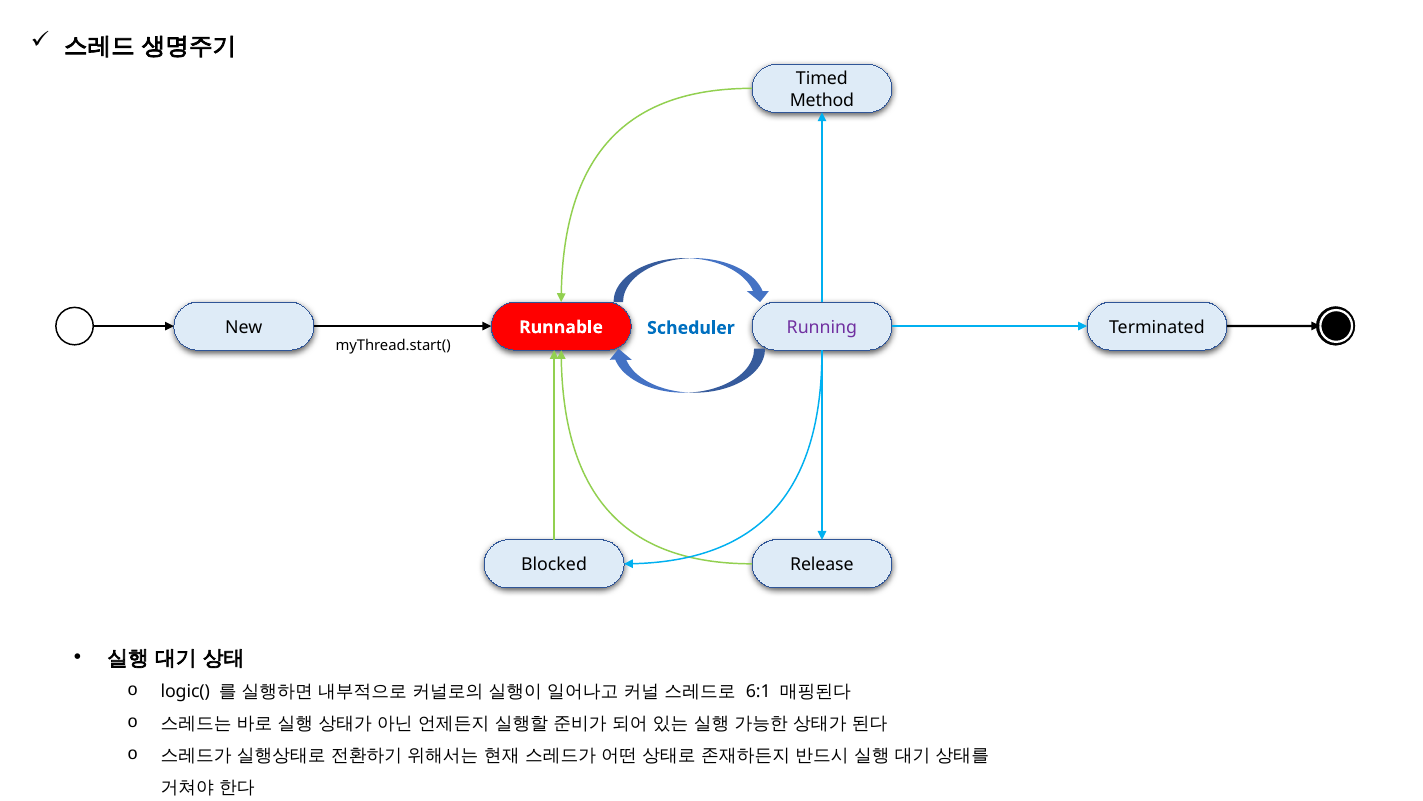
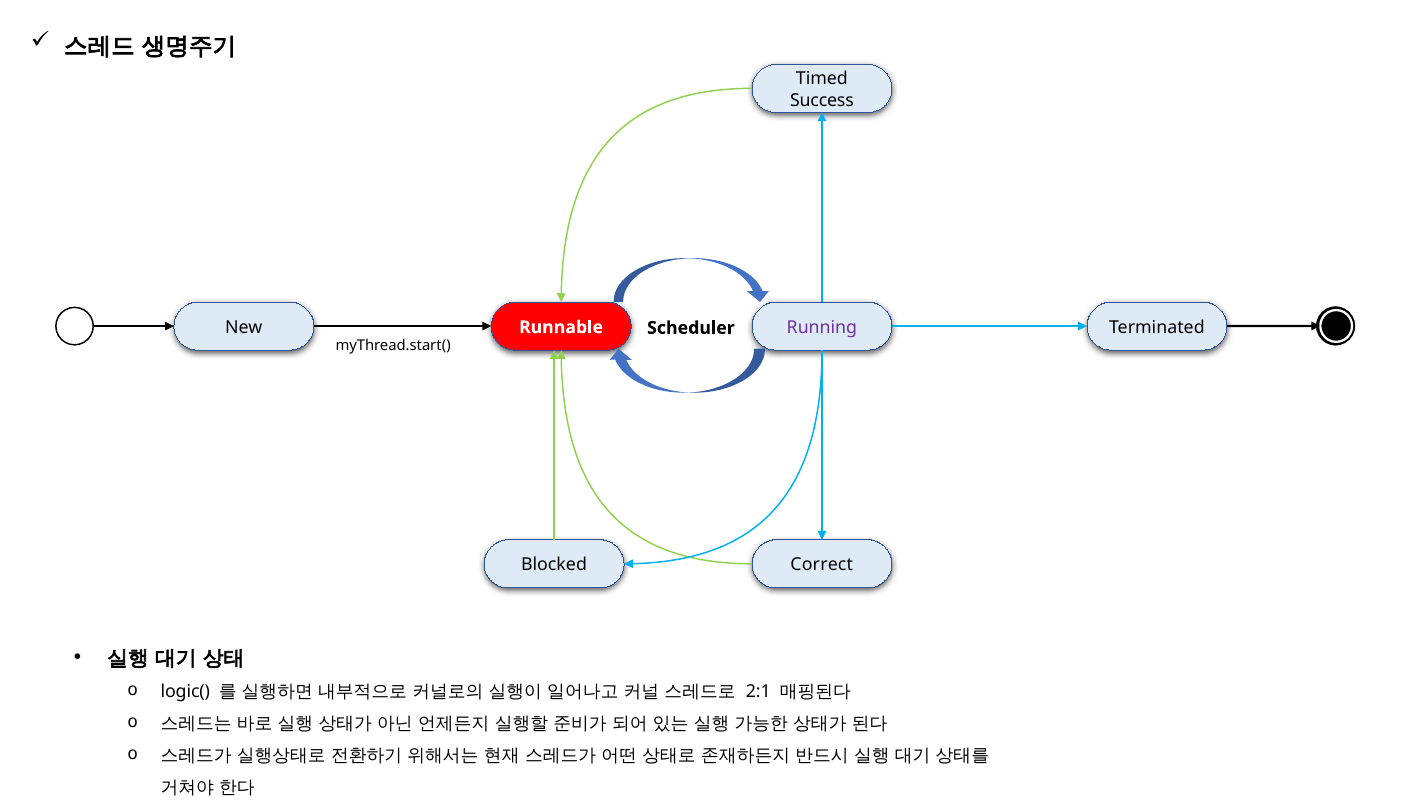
Method: Method -> Success
Scheduler colour: blue -> black
Release: Release -> Correct
6:1: 6:1 -> 2:1
